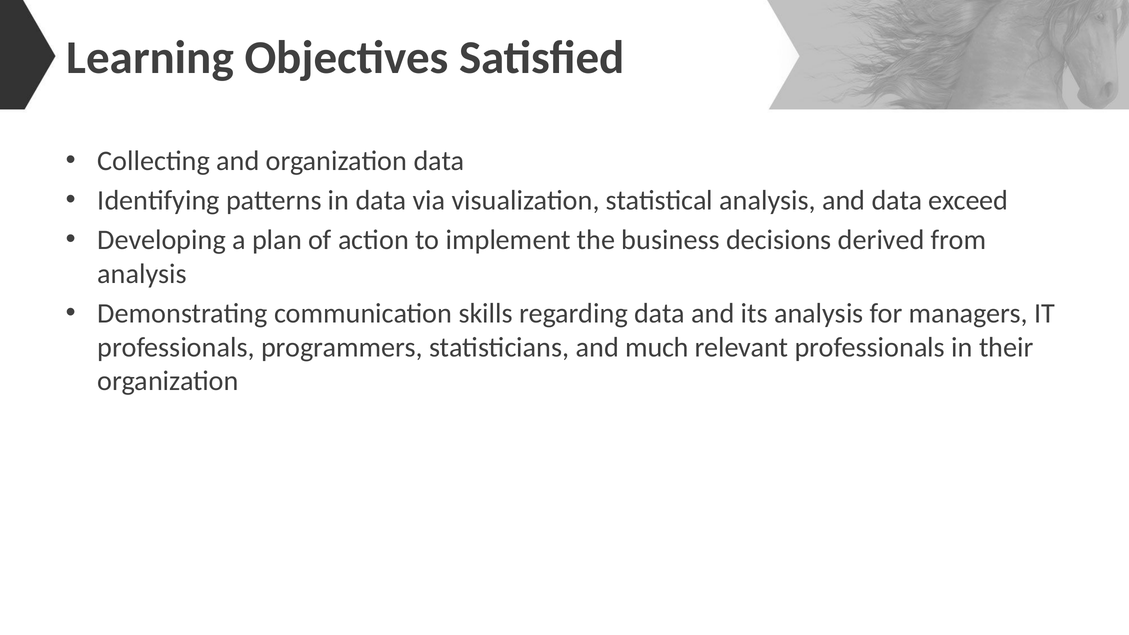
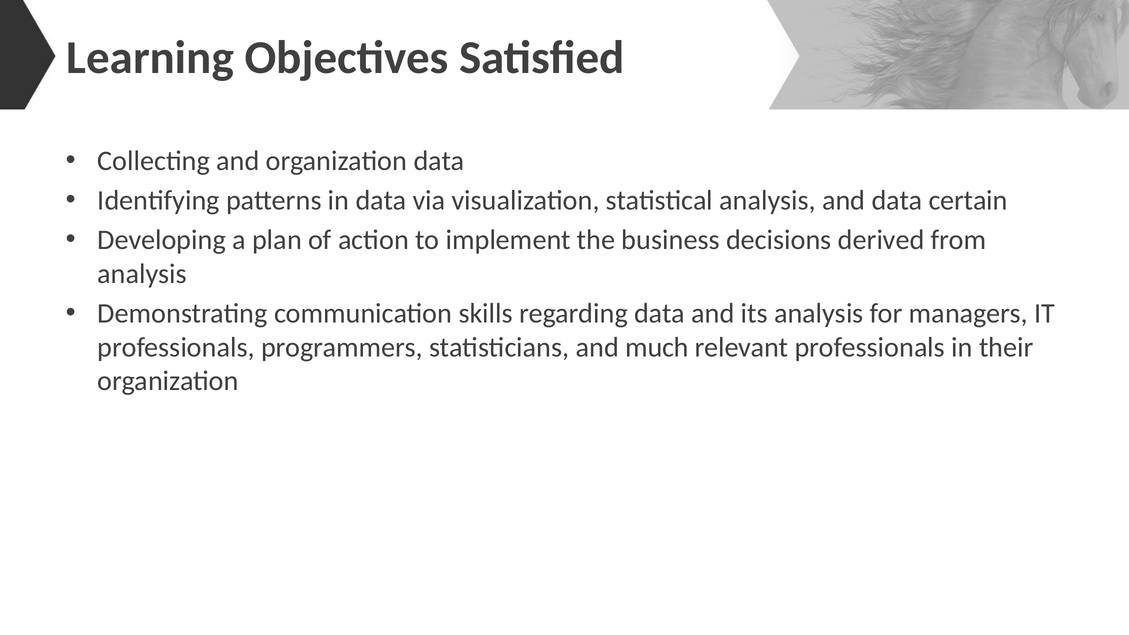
exceed: exceed -> certain
